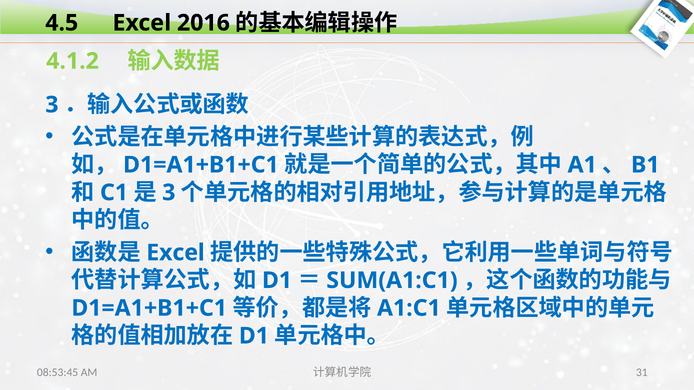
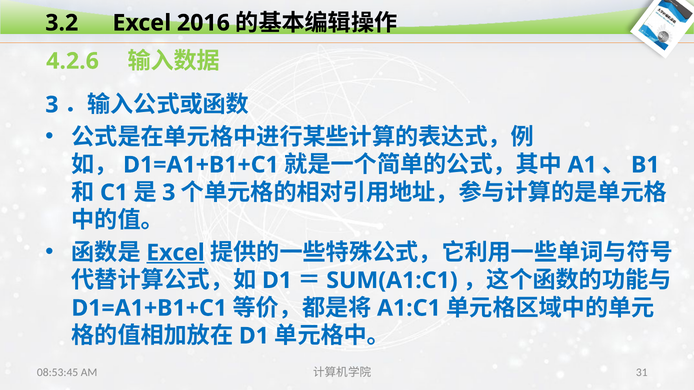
4.5: 4.5 -> 3.2
4.1.2: 4.1.2 -> 4.2.6
Excel at (176, 253) underline: none -> present
